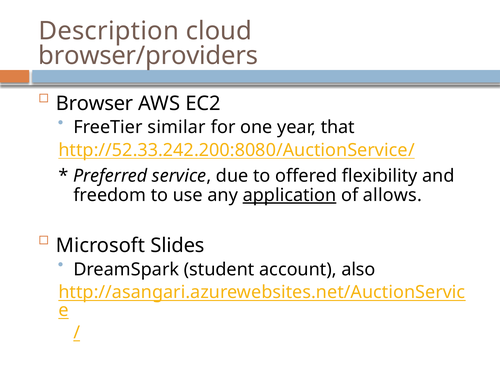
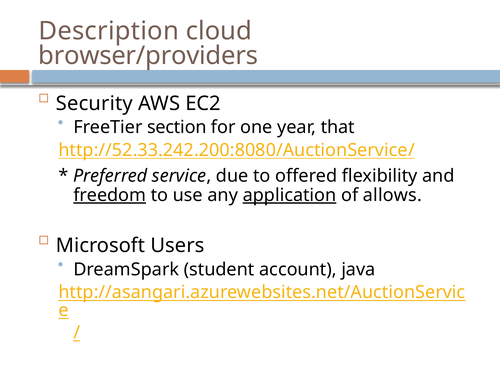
Browser: Browser -> Security
similar: similar -> section
freedom underline: none -> present
Slides: Slides -> Users
also: also -> java
